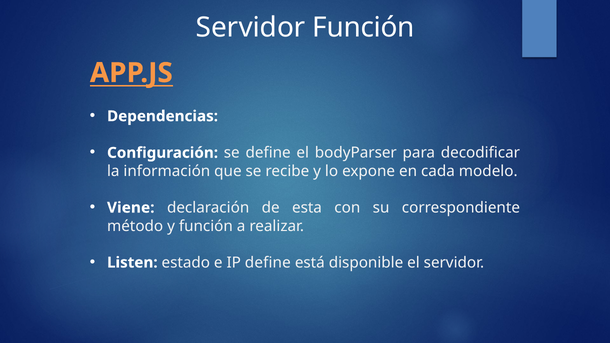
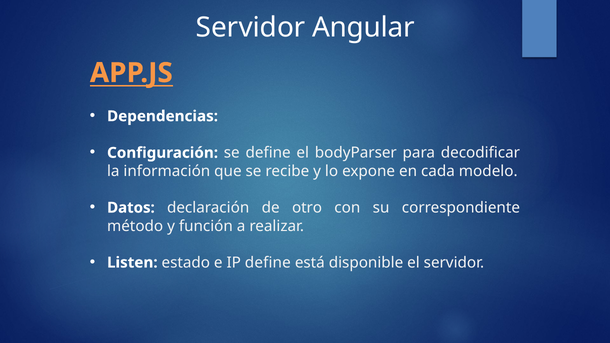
Servidor Función: Función -> Angular
Viene: Viene -> Datos
esta: esta -> otro
